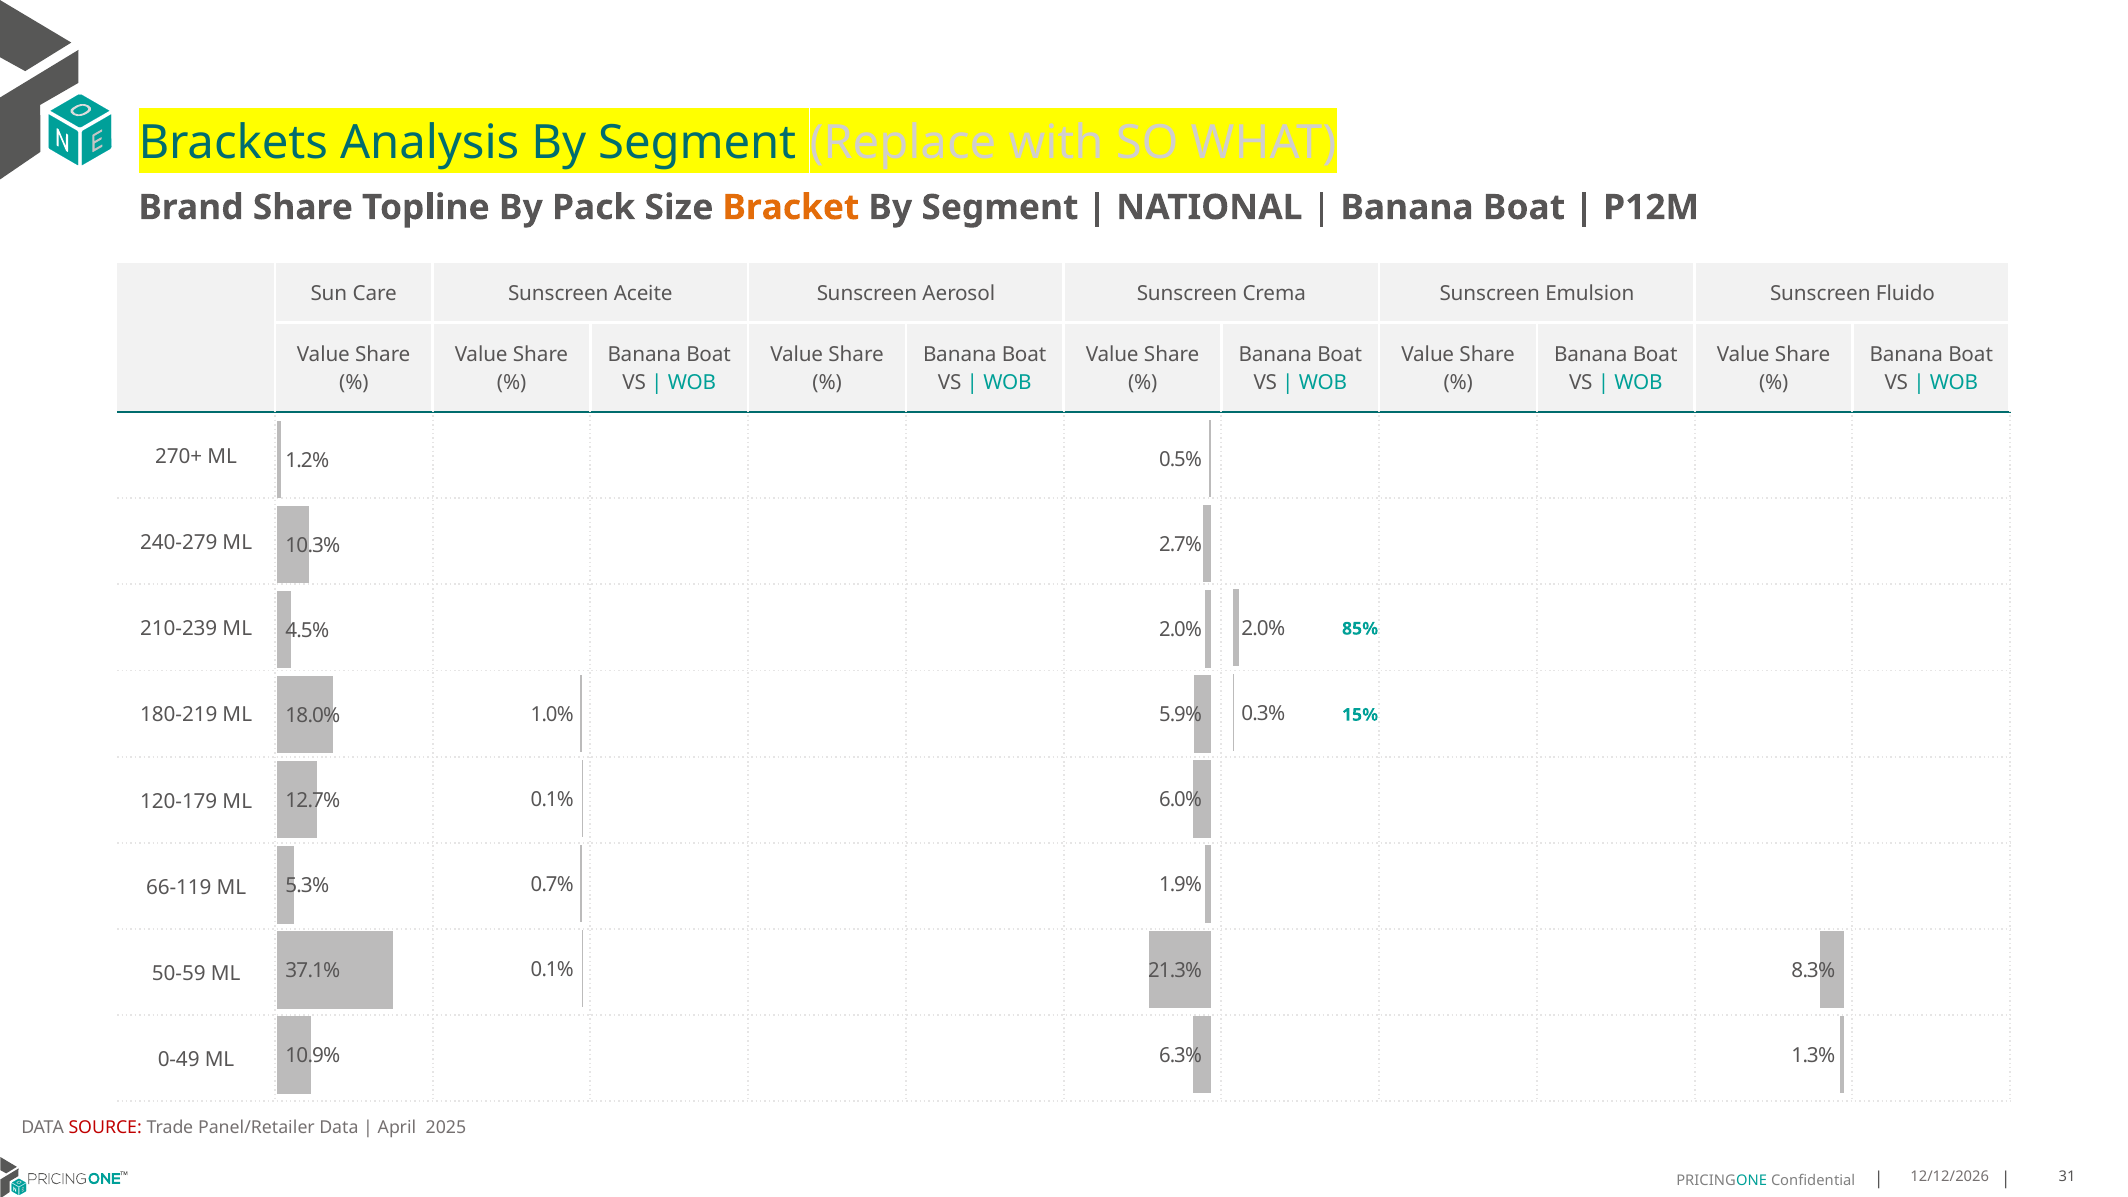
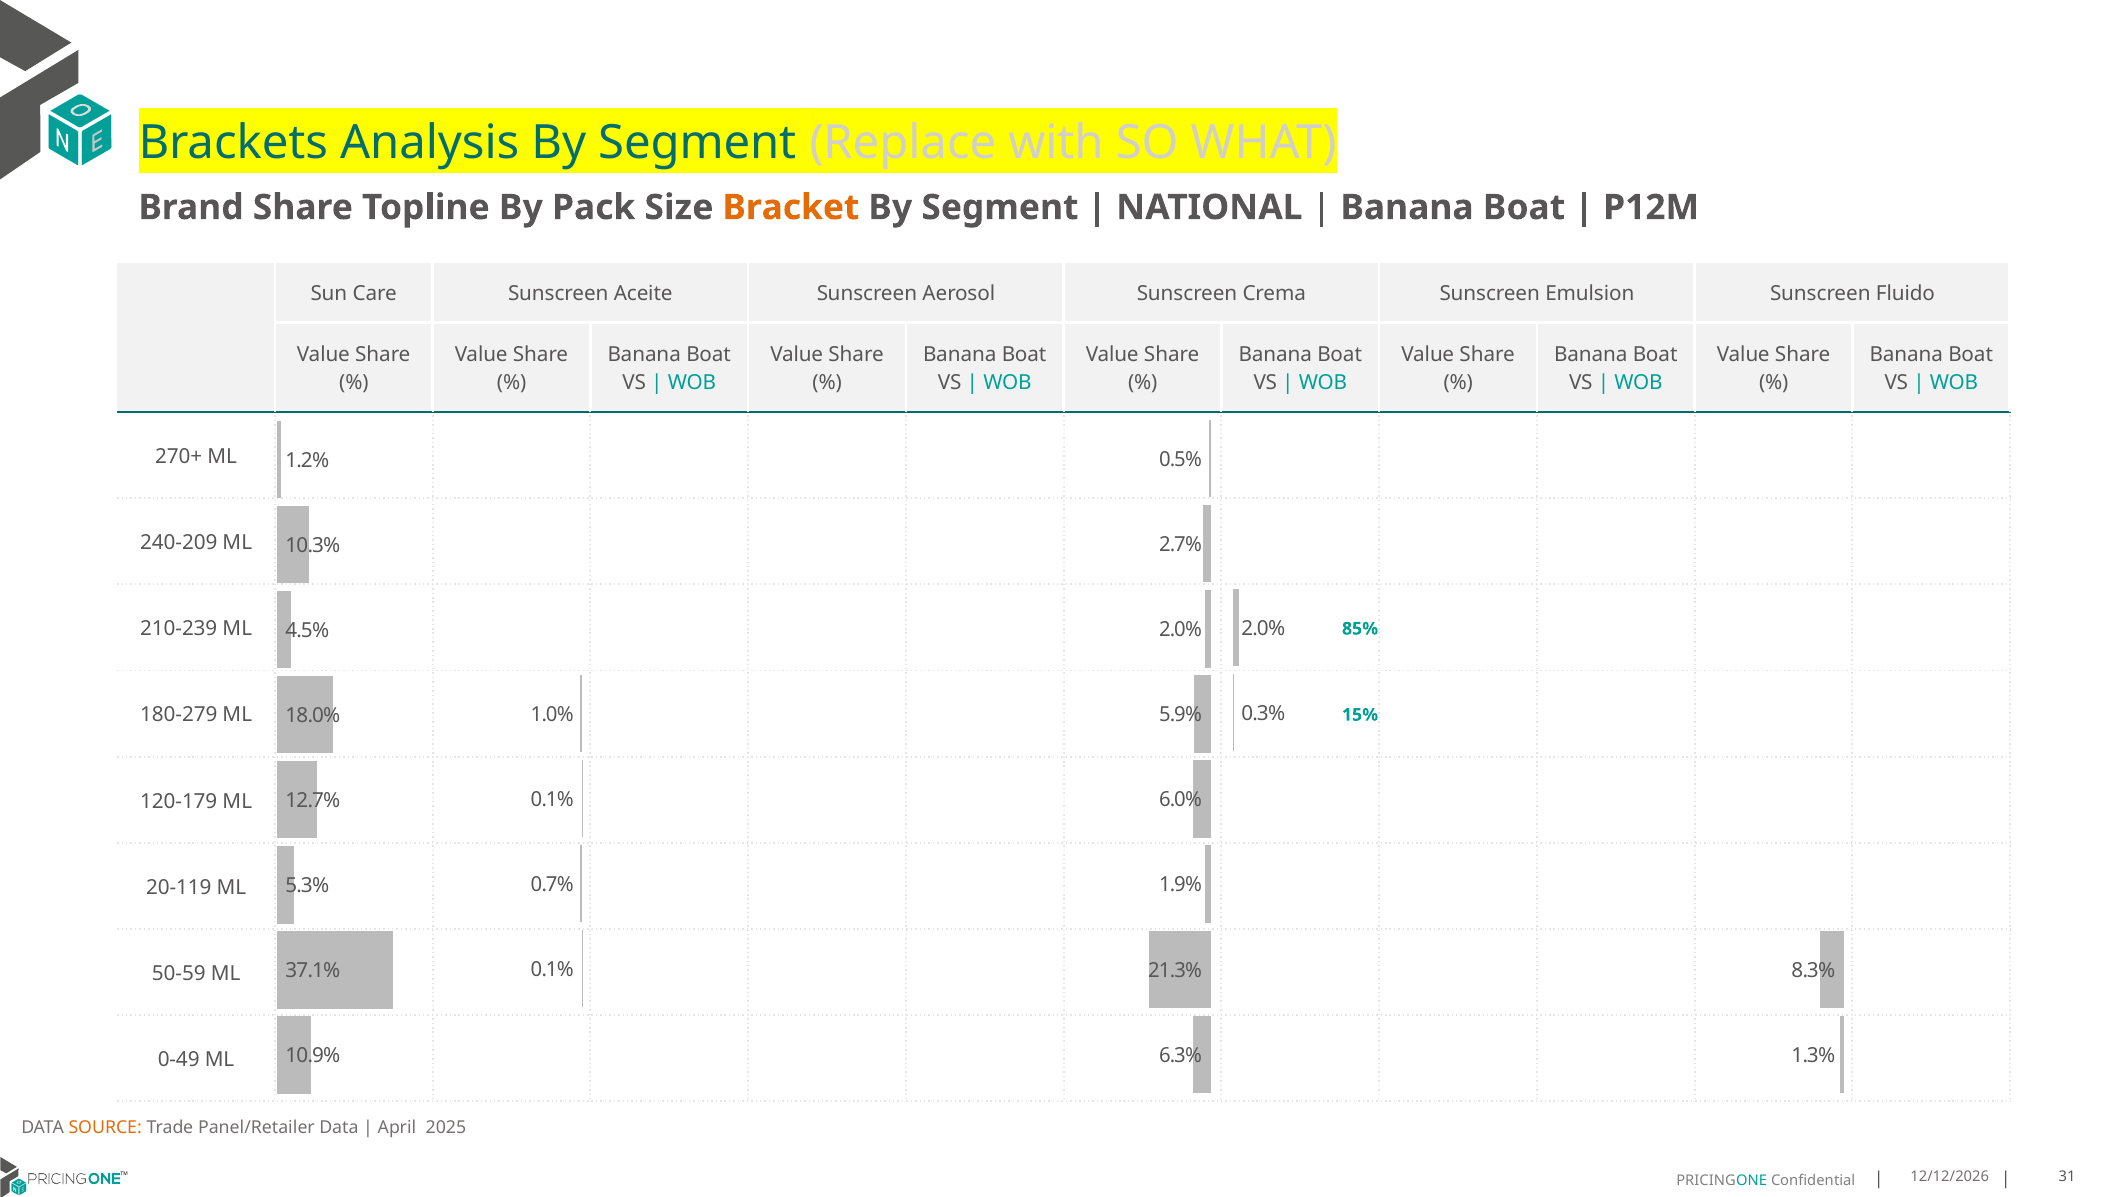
240-279: 240-279 -> 240-209
180-219: 180-219 -> 180-279
66-119: 66-119 -> 20-119
SOURCE colour: red -> orange
